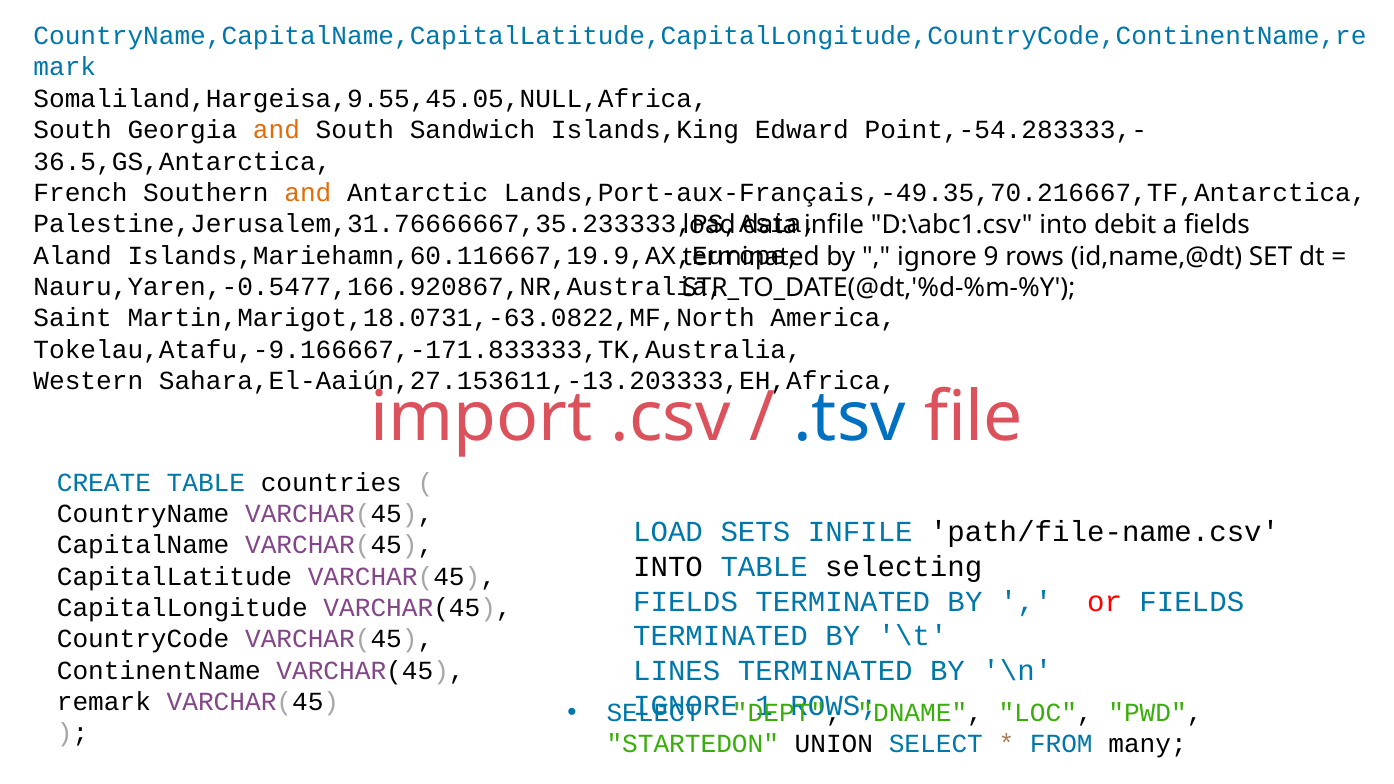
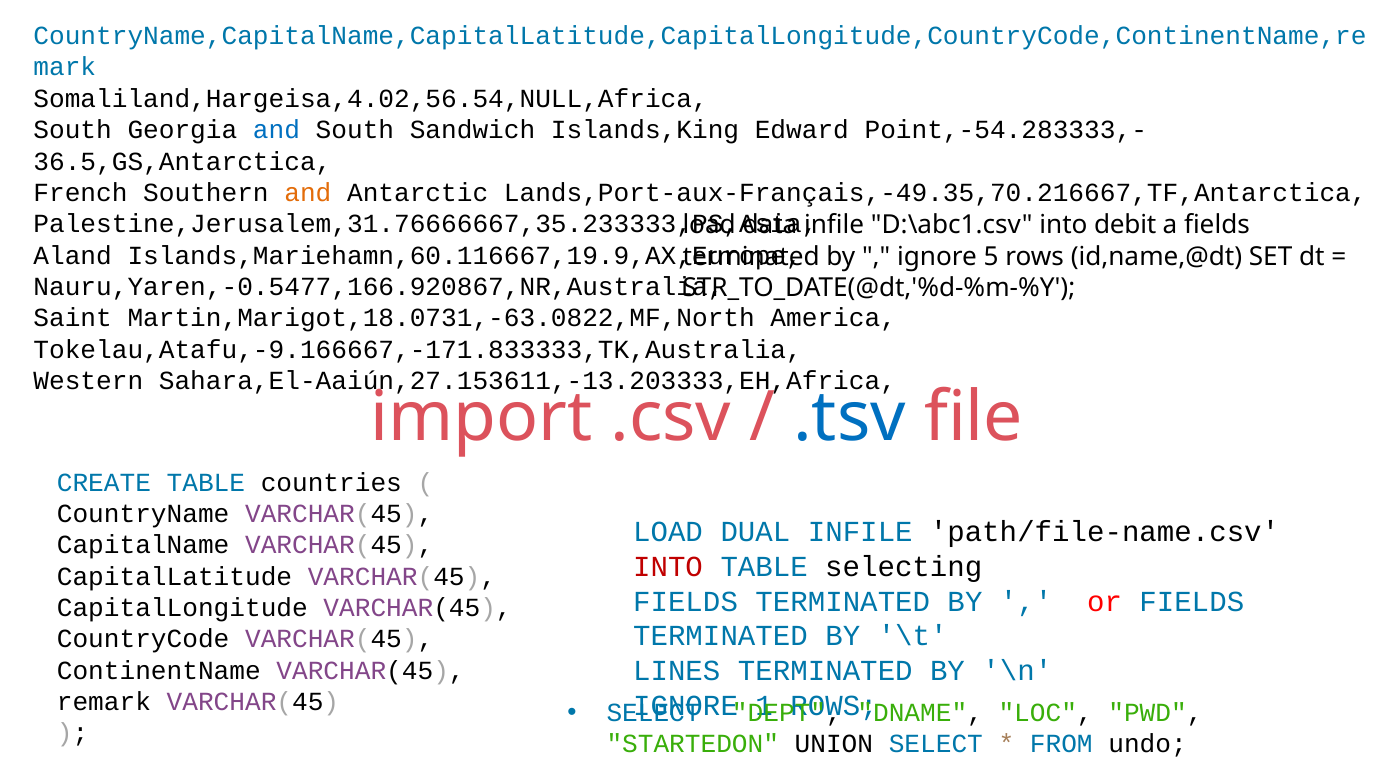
Somaliland,Hargeisa,9.55,45.05,NULL,Africa: Somaliland,Hargeisa,9.55,45.05,NULL,Africa -> Somaliland,Hargeisa,4.02,56.54,NULL,Africa
and at (276, 130) colour: orange -> blue
9: 9 -> 5
SETS: SETS -> DUAL
INTO at (668, 567) colour: black -> red
many: many -> undo
